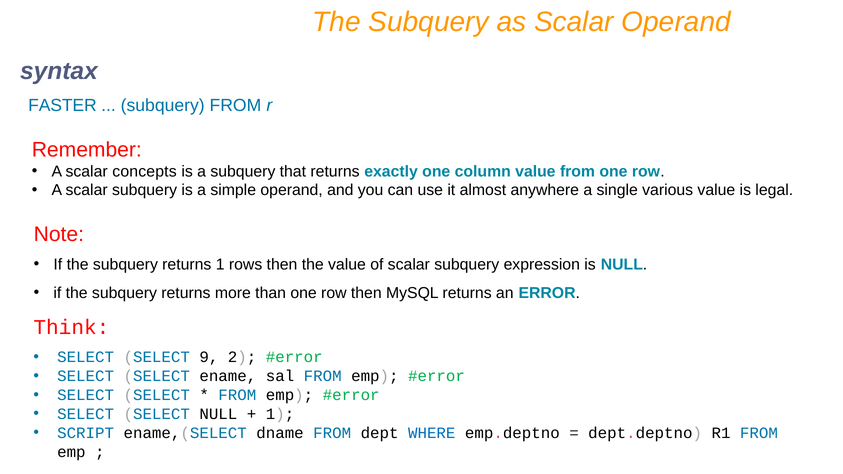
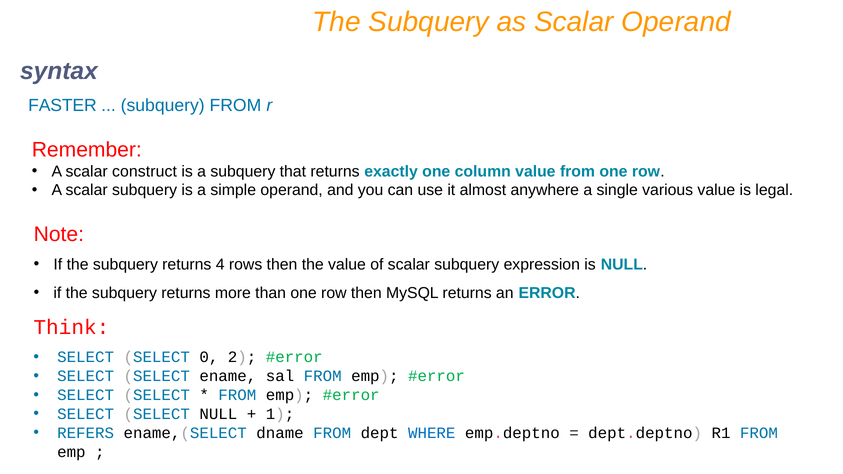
concepts: concepts -> construct
returns 1: 1 -> 4
9: 9 -> 0
SCRIPT: SCRIPT -> REFERS
